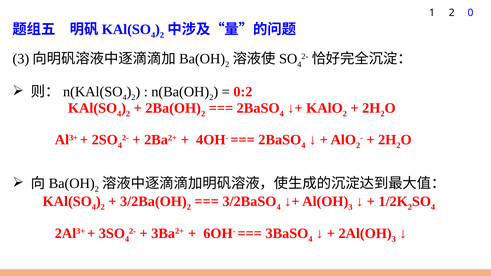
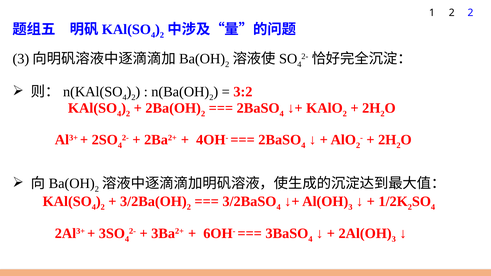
2 0: 0 -> 2
0:2: 0:2 -> 3:2
